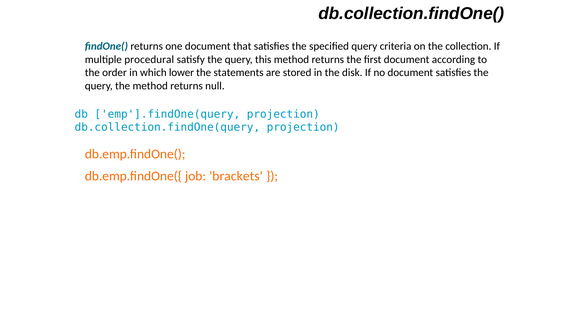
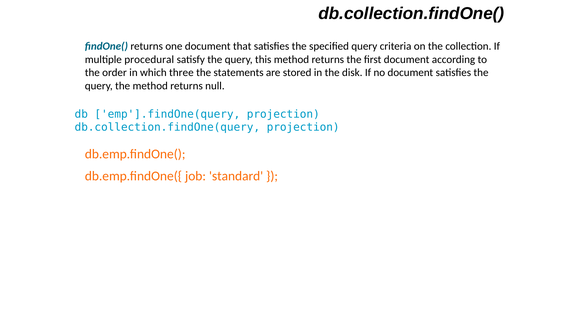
lower: lower -> three
brackets: brackets -> standard
